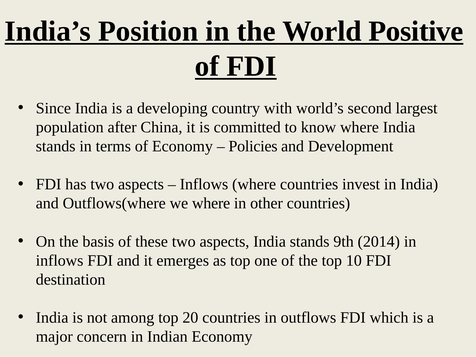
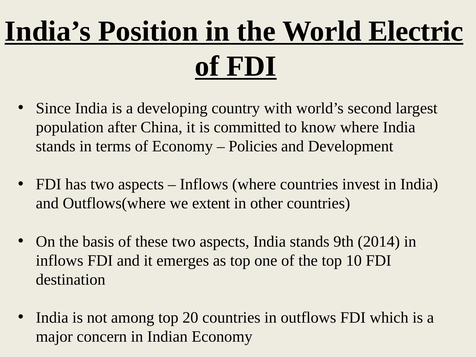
Positive: Positive -> Electric
we where: where -> extent
